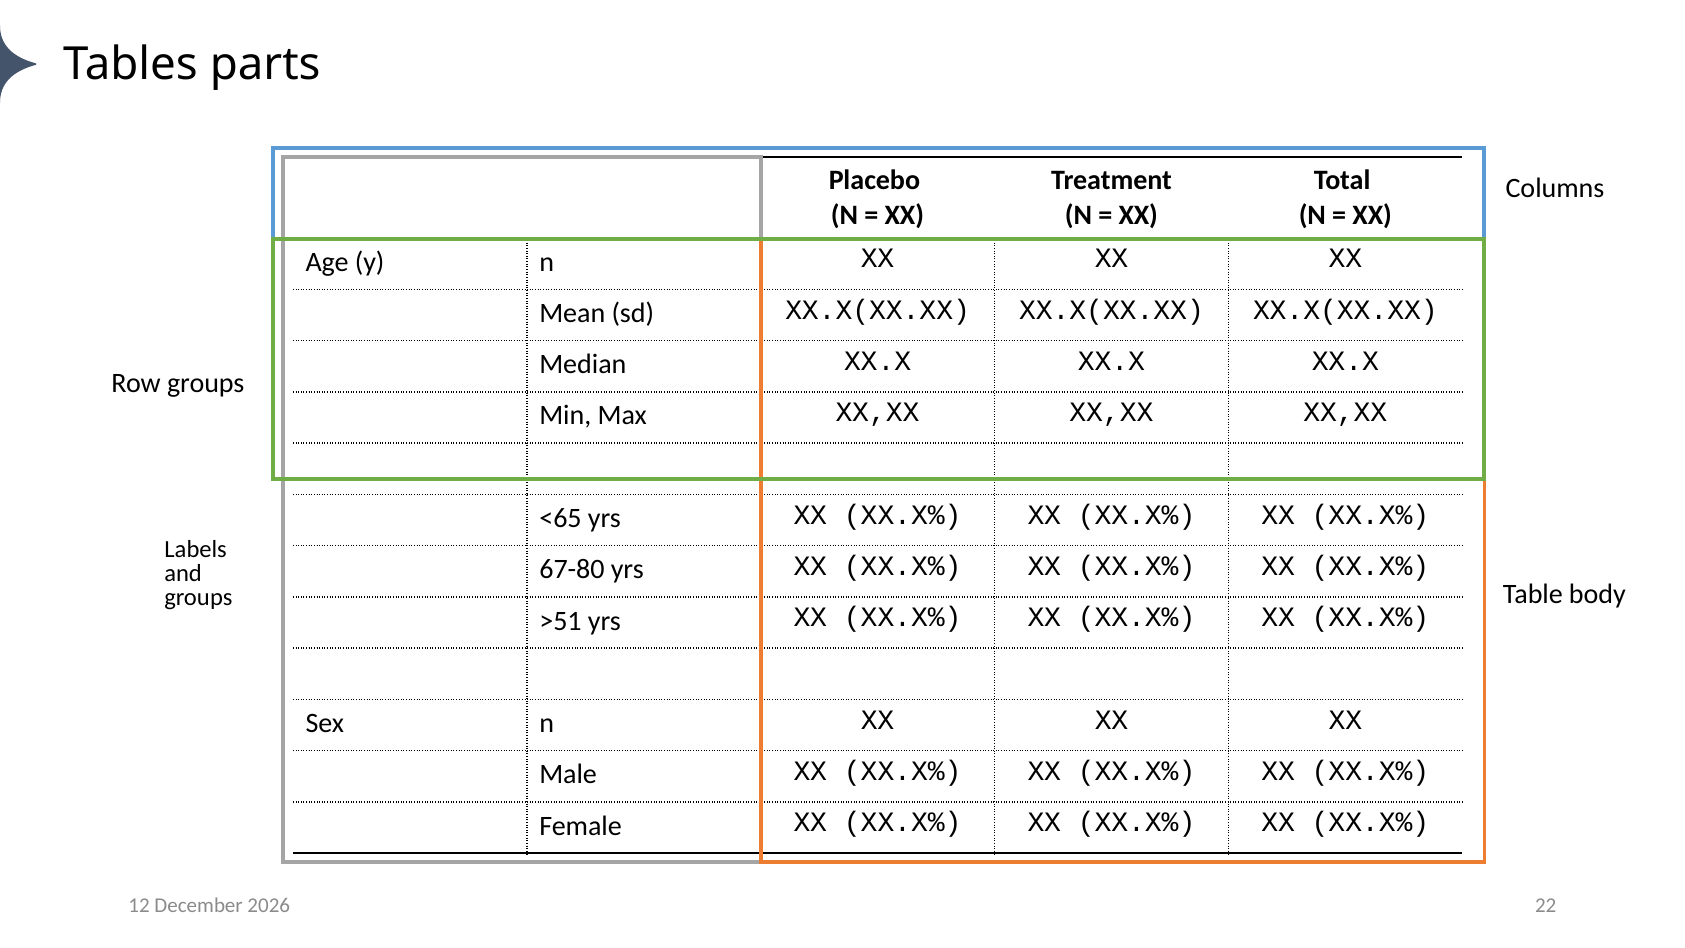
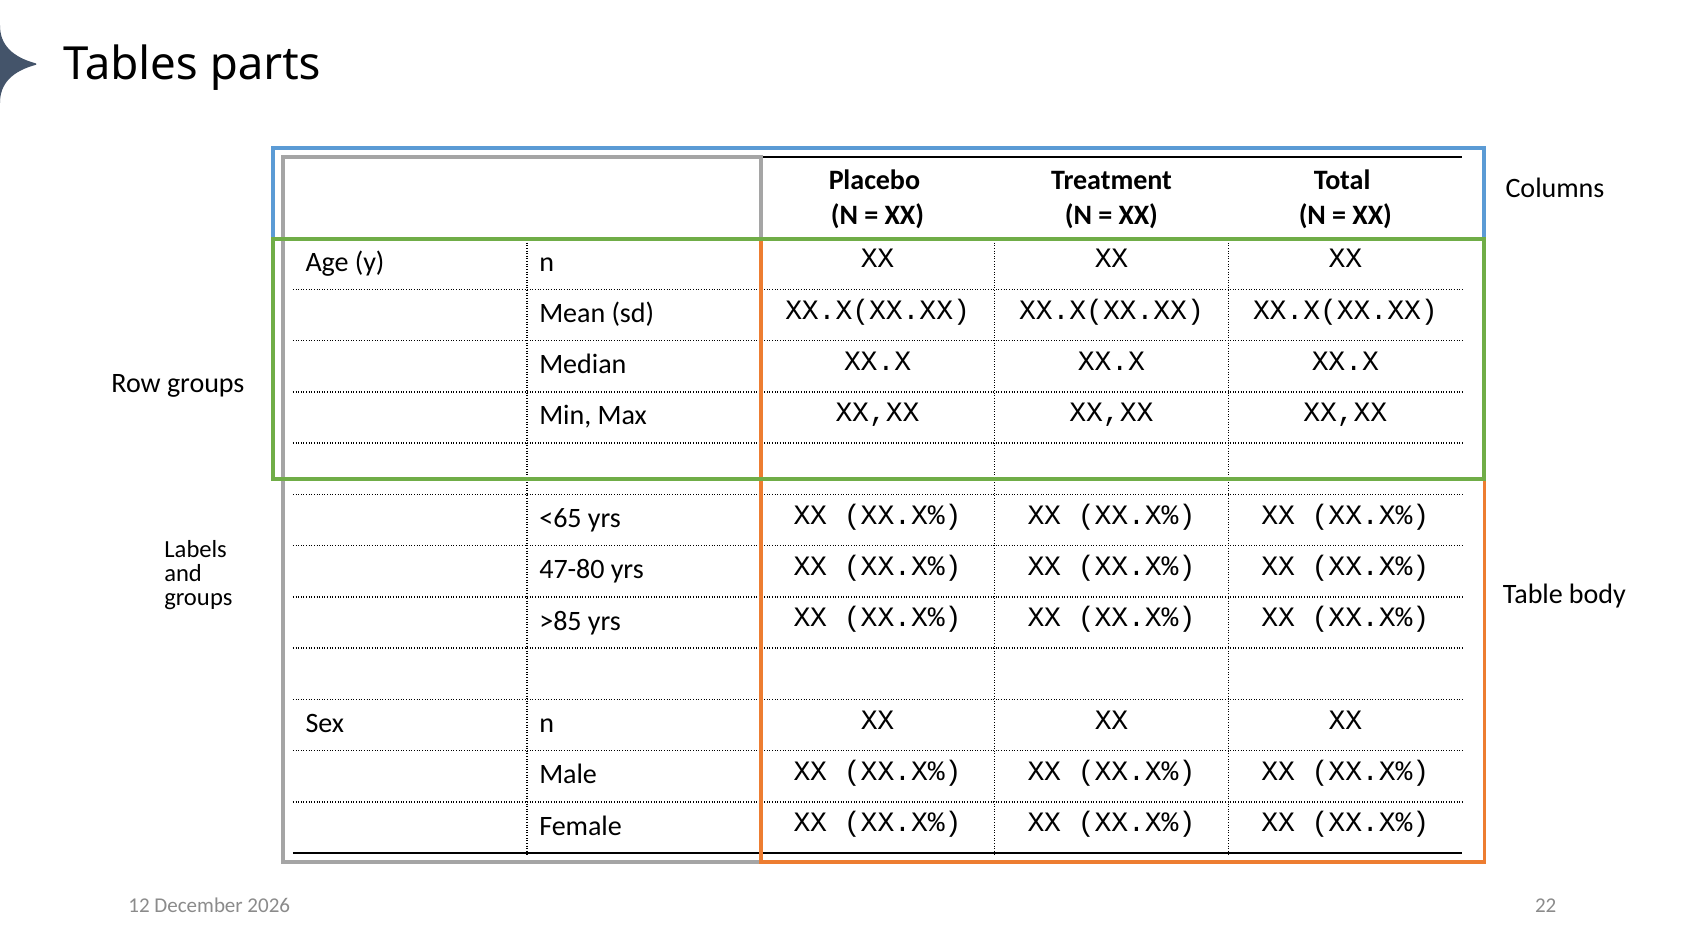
67-80: 67-80 -> 47-80
>51: >51 -> >85
